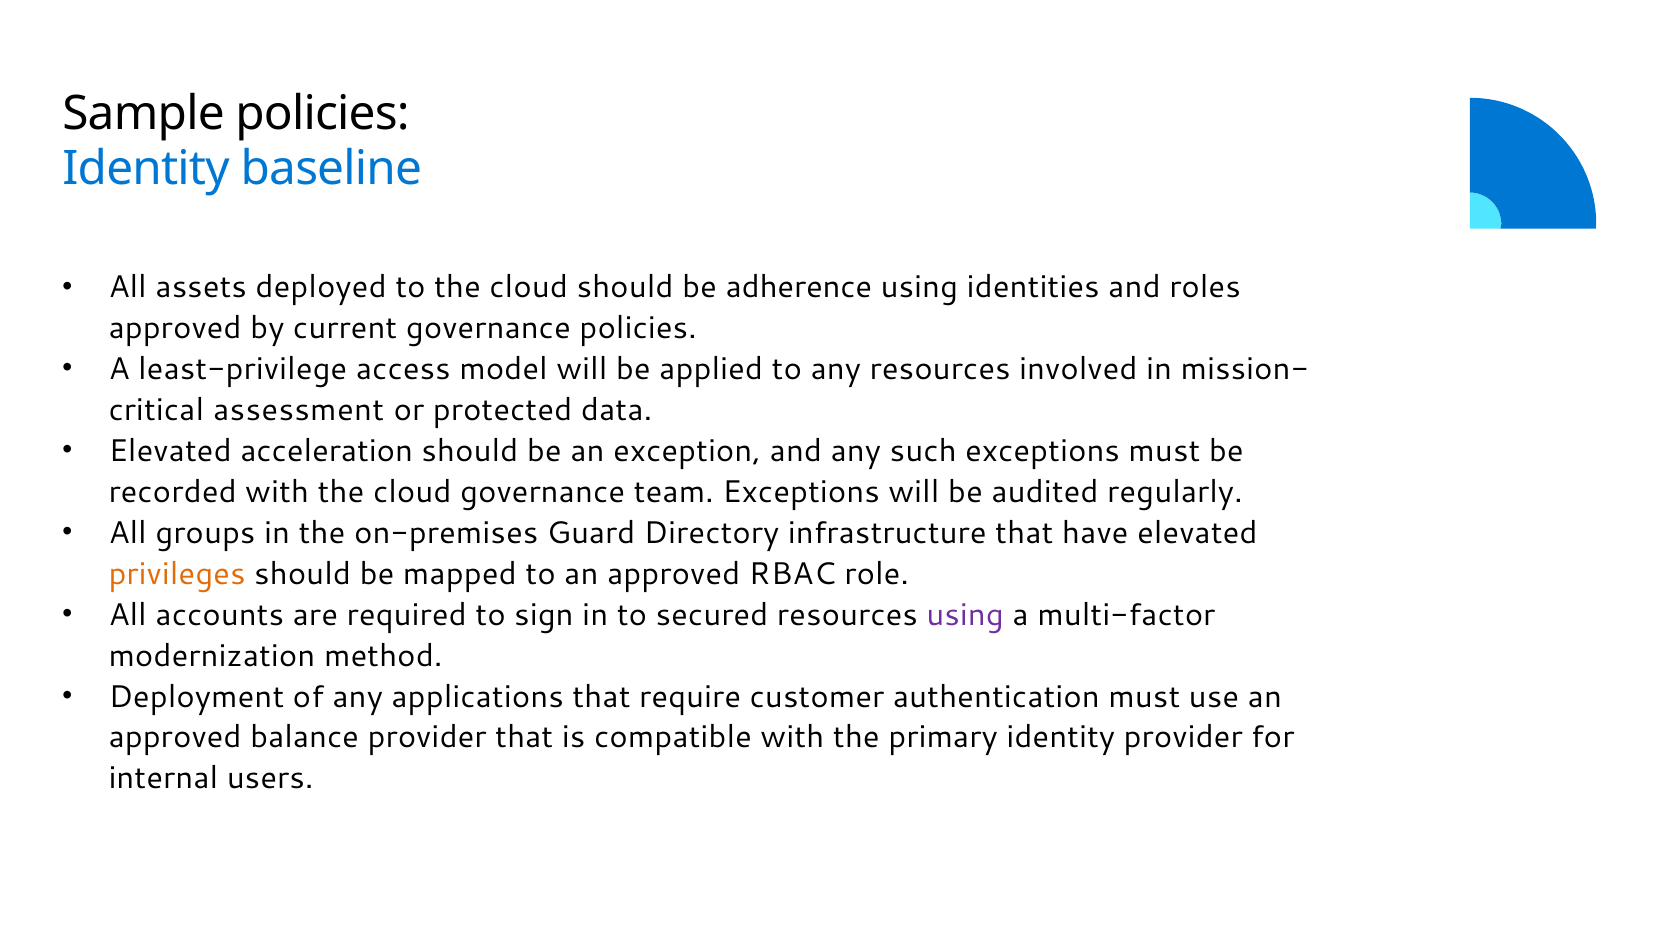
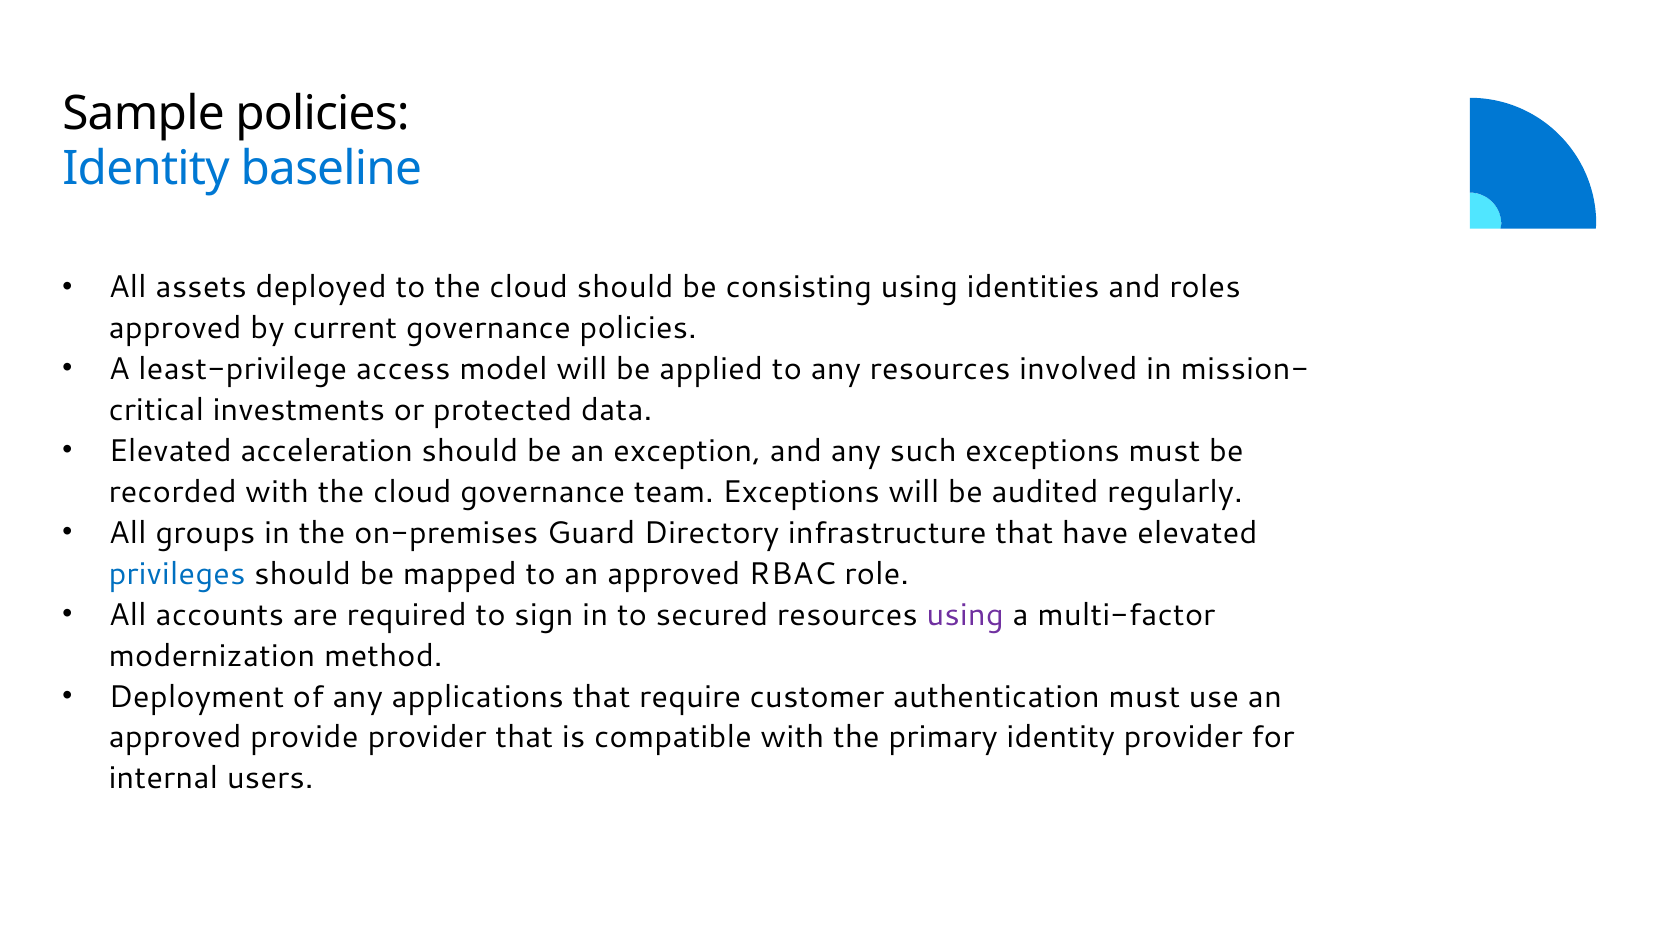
adherence: adherence -> consisting
assessment: assessment -> investments
privileges colour: orange -> blue
balance: balance -> provide
